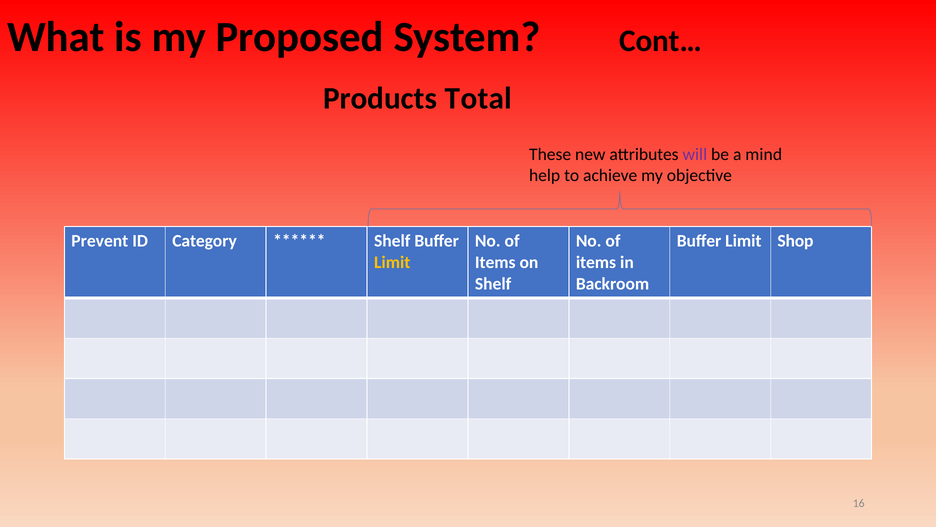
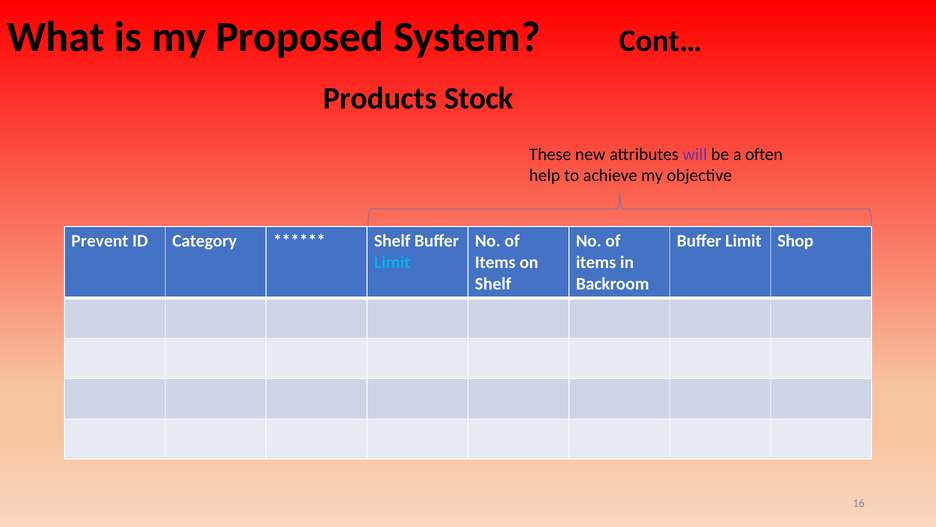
Total: Total -> Stock
mind: mind -> often
Limit at (392, 262) colour: yellow -> light blue
